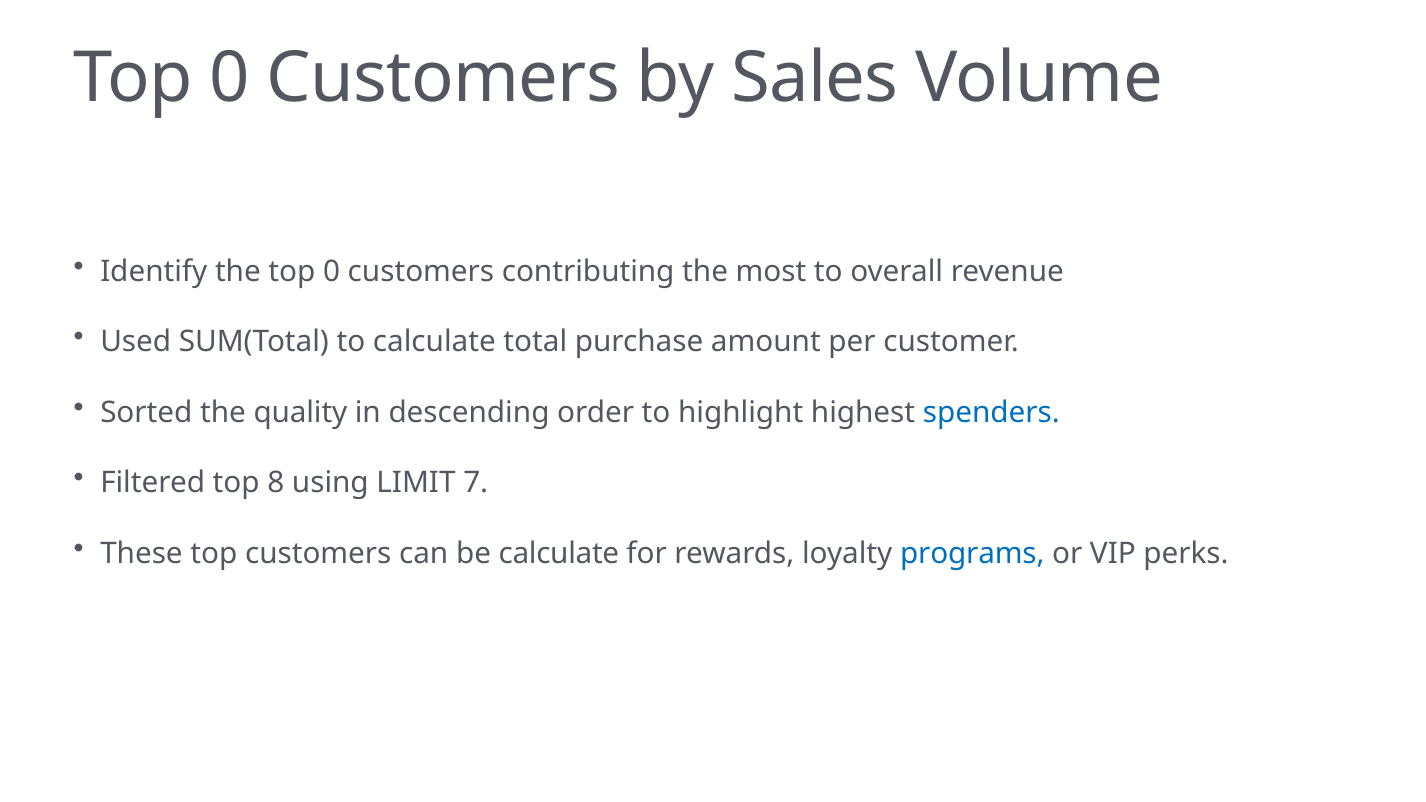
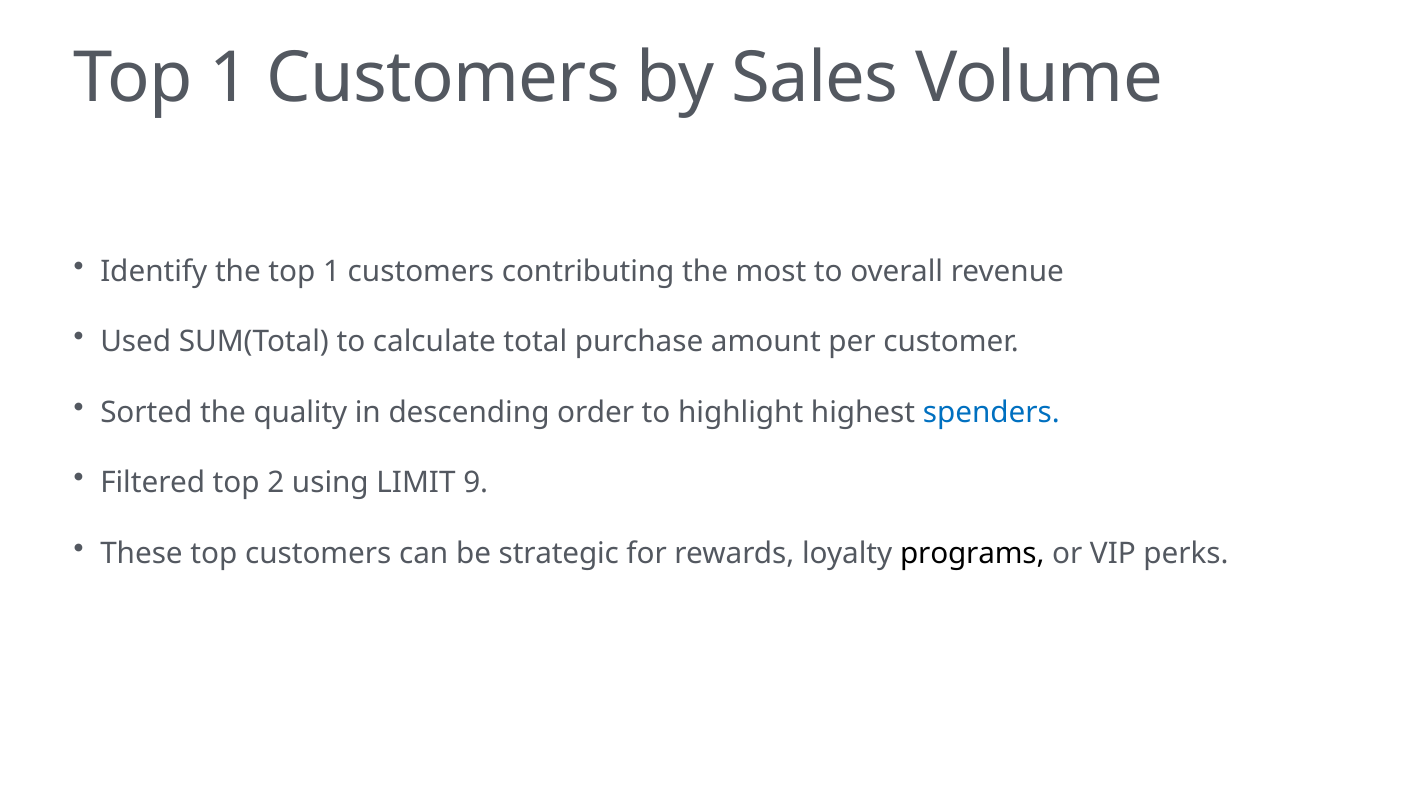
0 at (230, 78): 0 -> 1
the top 0: 0 -> 1
8: 8 -> 2
7: 7 -> 9
be calculate: calculate -> strategic
programs colour: blue -> black
